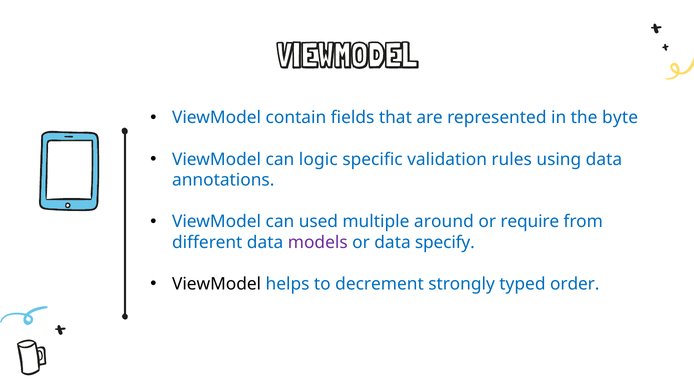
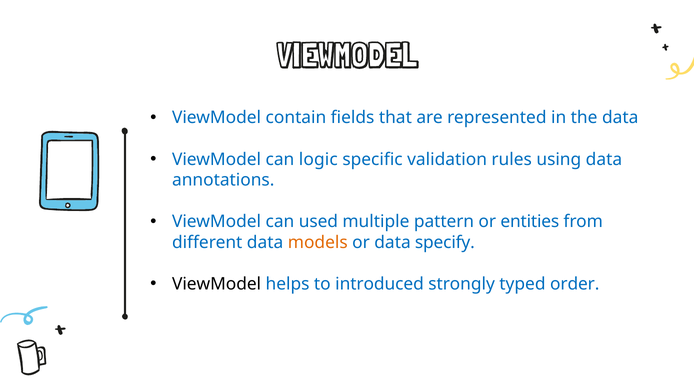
the byte: byte -> data
around: around -> pattern
require: require -> entities
models colour: purple -> orange
decrement: decrement -> introduced
